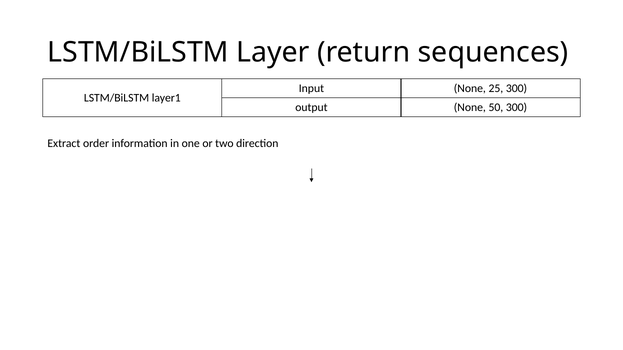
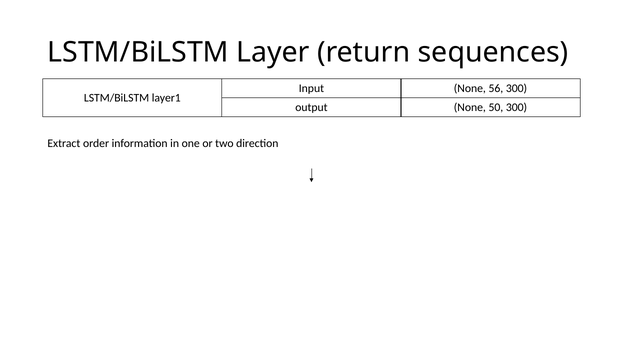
25: 25 -> 56
